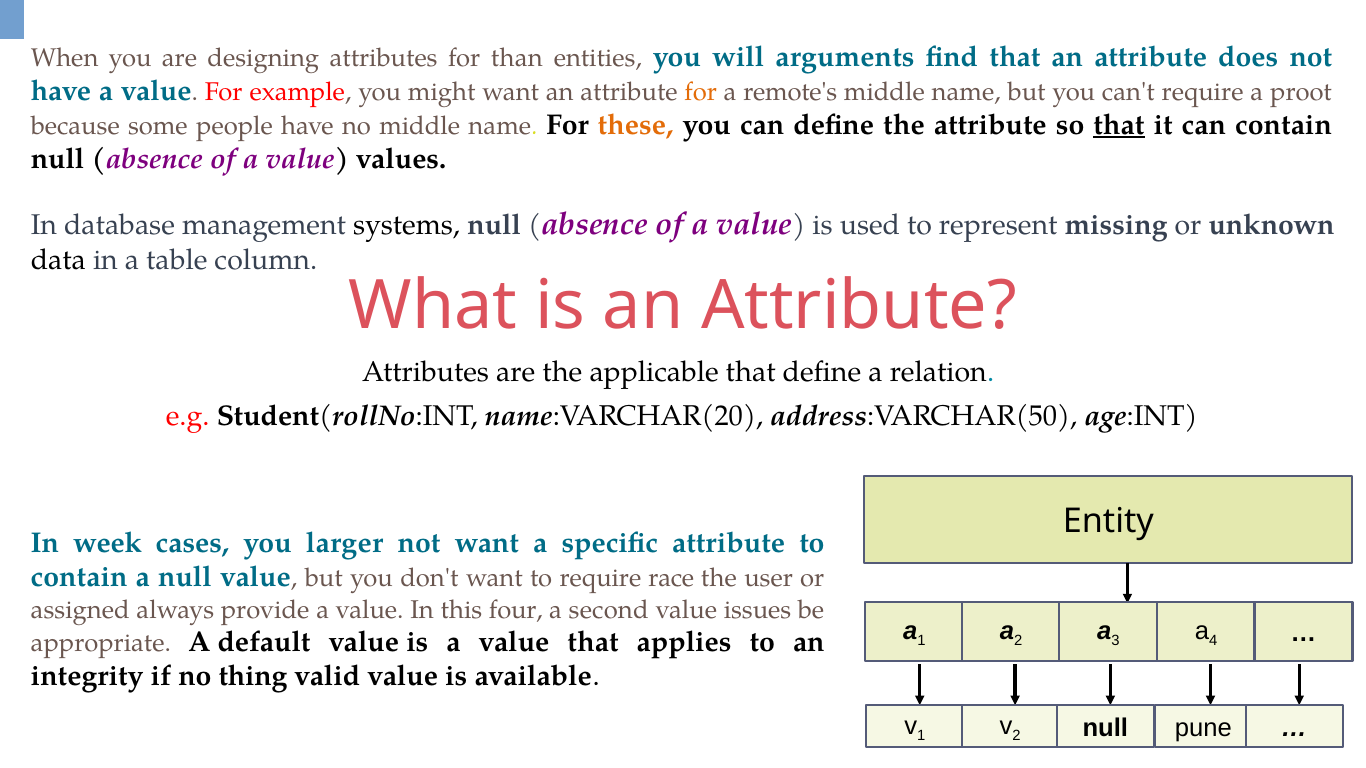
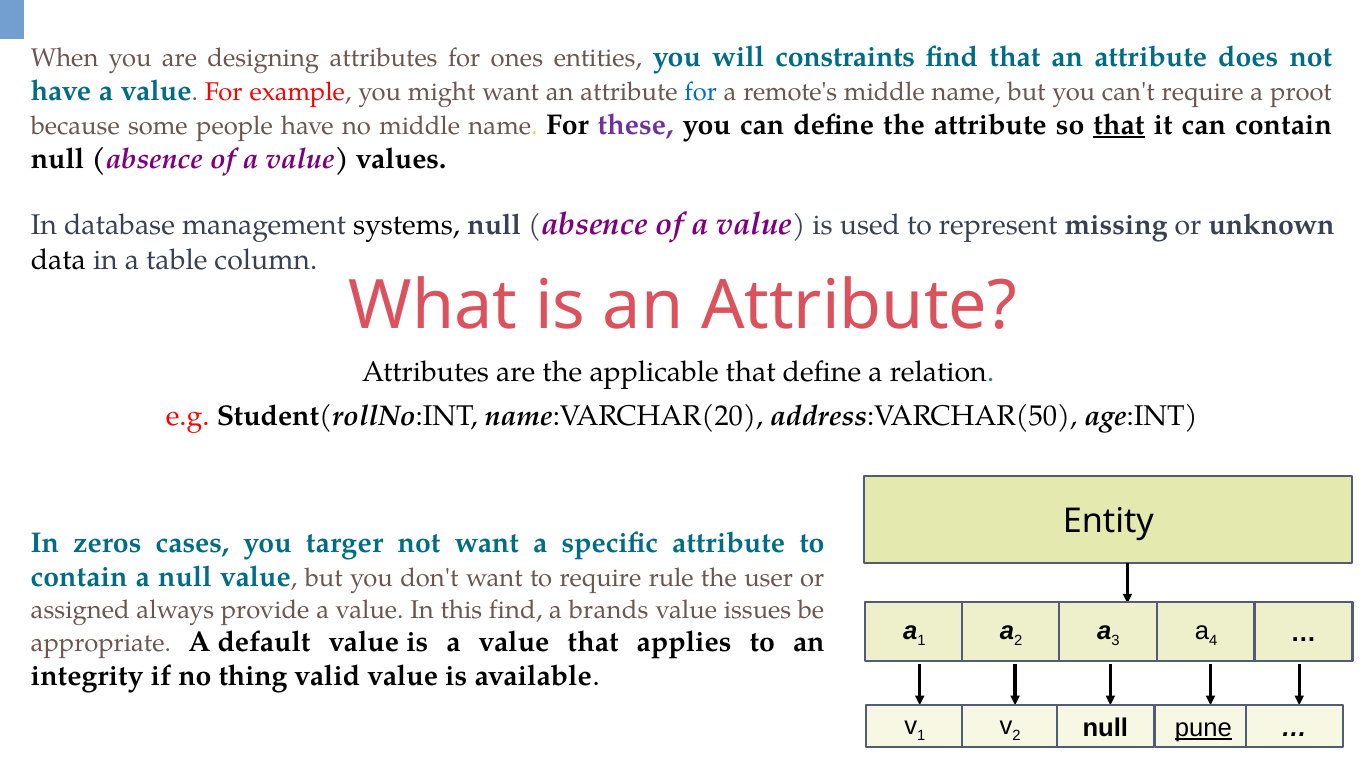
than: than -> ones
arguments: arguments -> constraints
for at (701, 92) colour: orange -> blue
these colour: orange -> purple
week: week -> zeros
larger: larger -> targer
race: race -> rule
this four: four -> find
second: second -> brands
pune underline: none -> present
